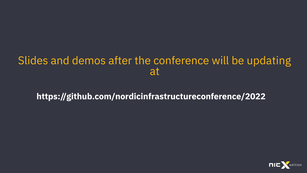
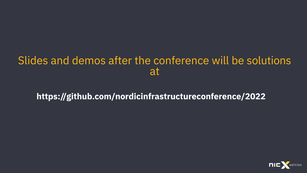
updating: updating -> solutions
